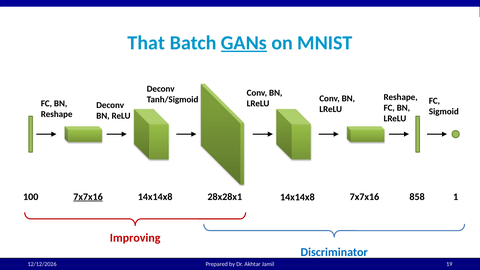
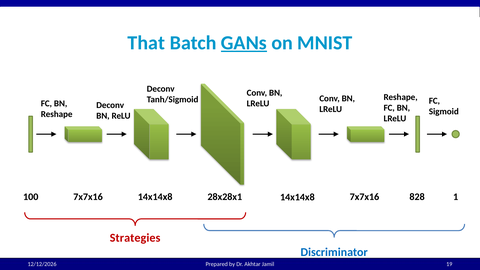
7x7x16 at (88, 197) underline: present -> none
858: 858 -> 828
Improving: Improving -> Strategies
